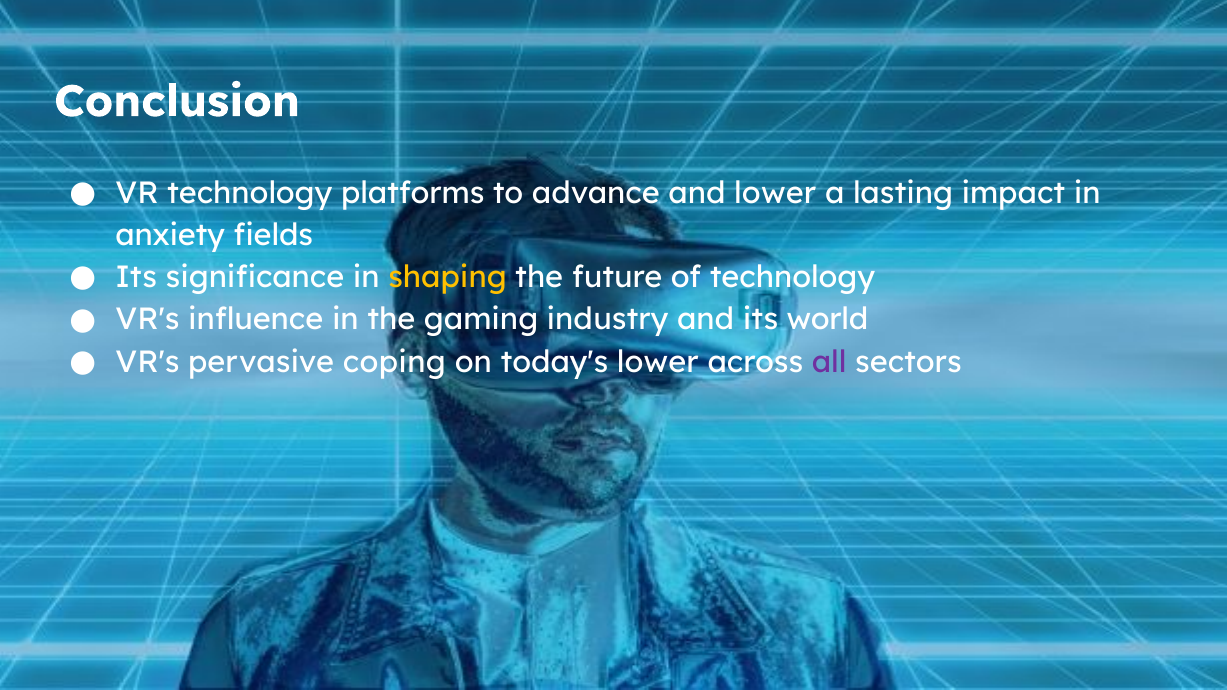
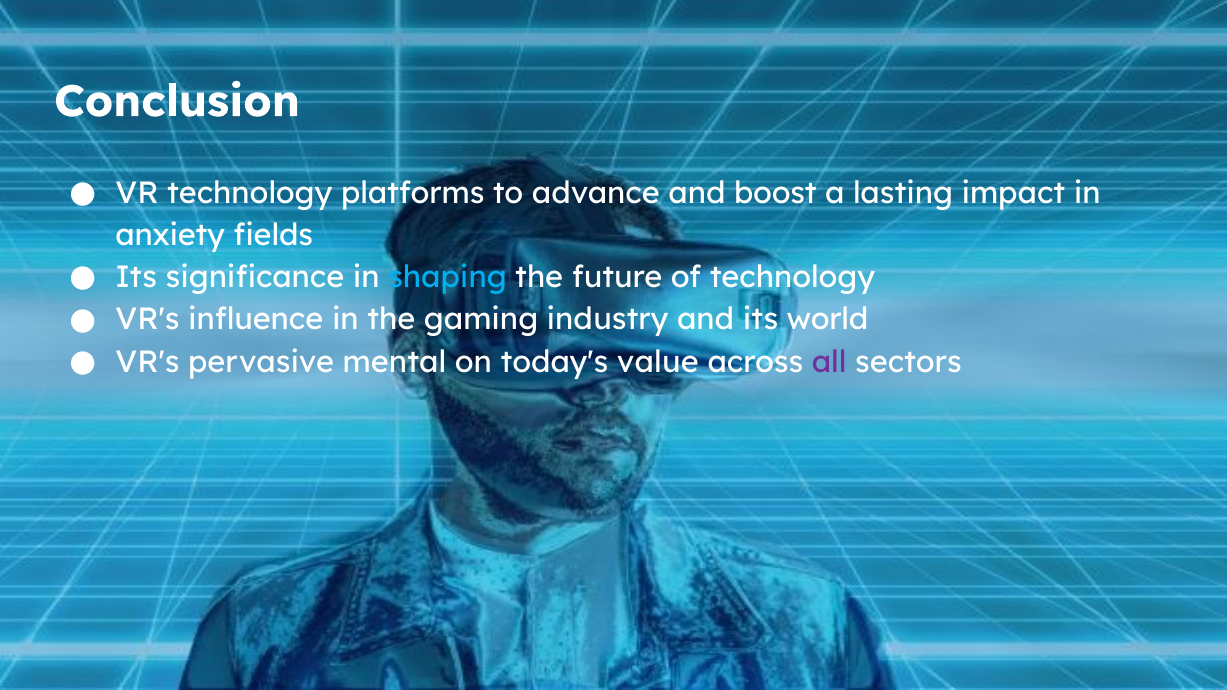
and lower: lower -> boost
shaping colour: yellow -> light blue
coping: coping -> mental
today's lower: lower -> value
